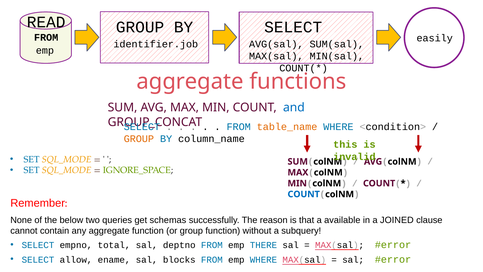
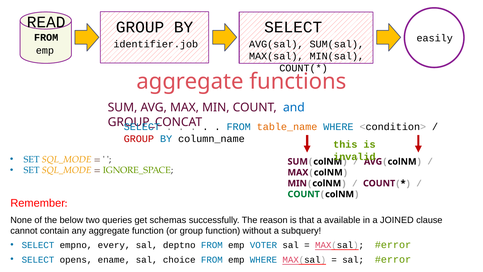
GROUP at (139, 139) colour: orange -> red
COUNT at (304, 194) colour: blue -> green
total: total -> every
THERE: THERE -> VOTER
allow: allow -> opens
blocks: blocks -> choice
